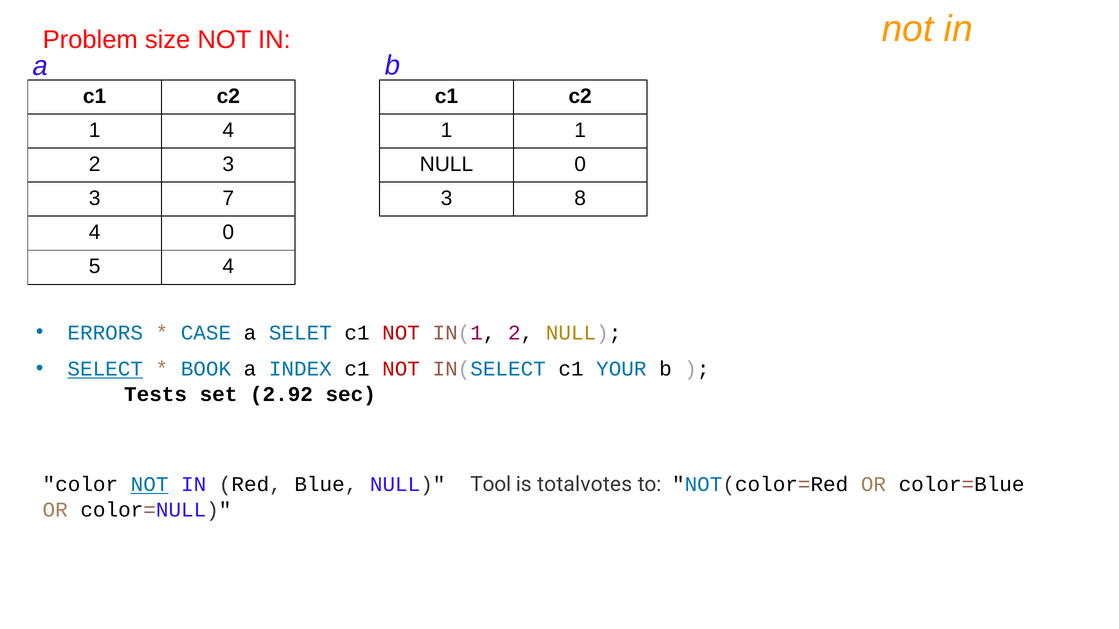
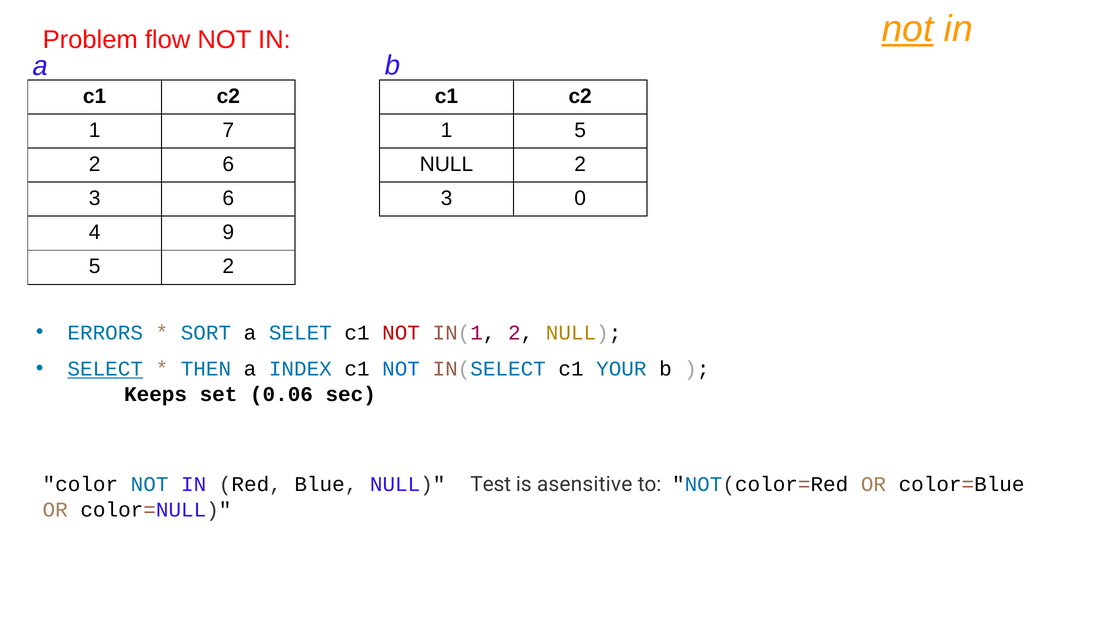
not at (908, 29) underline: none -> present
size: size -> flow
1 4: 4 -> 7
1 1: 1 -> 5
2 3: 3 -> 6
NULL 0: 0 -> 2
3 7: 7 -> 6
8: 8 -> 0
4 0: 0 -> 9
5 4: 4 -> 2
CASE: CASE -> SORT
BOOK: BOOK -> THEN
NOT at (401, 369) colour: red -> blue
Tests: Tests -> Keeps
2.92: 2.92 -> 0.06
NOT at (150, 485) underline: present -> none
Tool: Tool -> Test
totalvotes: totalvotes -> asensitive
